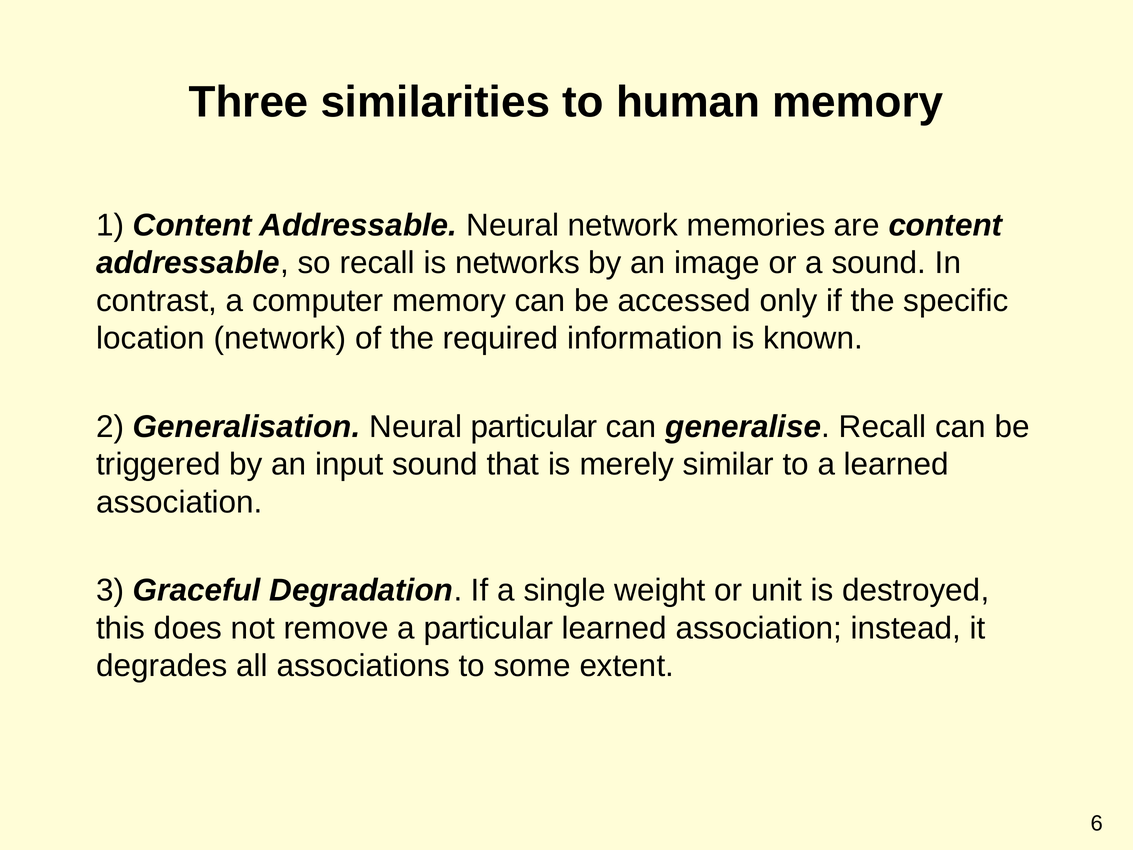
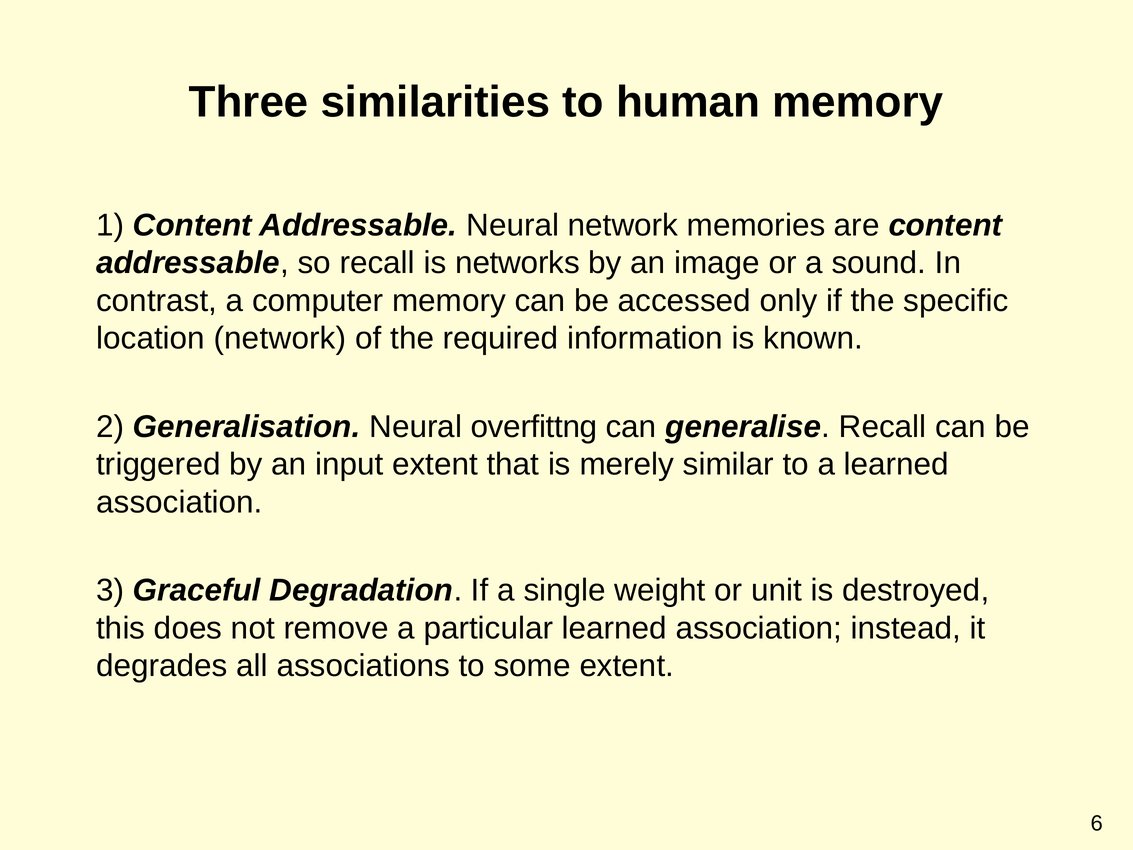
Neural particular: particular -> overfittng
input sound: sound -> extent
